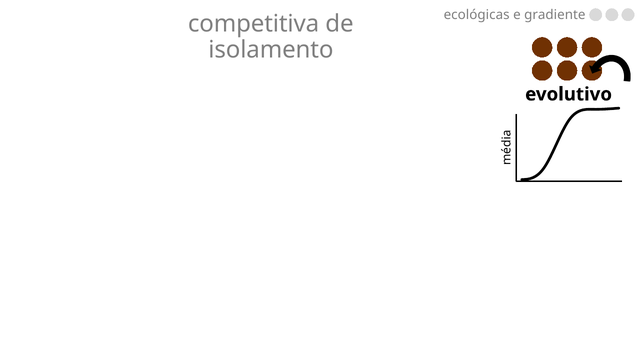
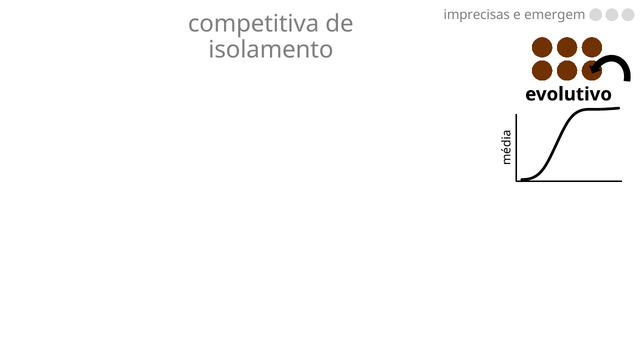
ecológicas: ecológicas -> imprecisas
gradiente: gradiente -> emergem
